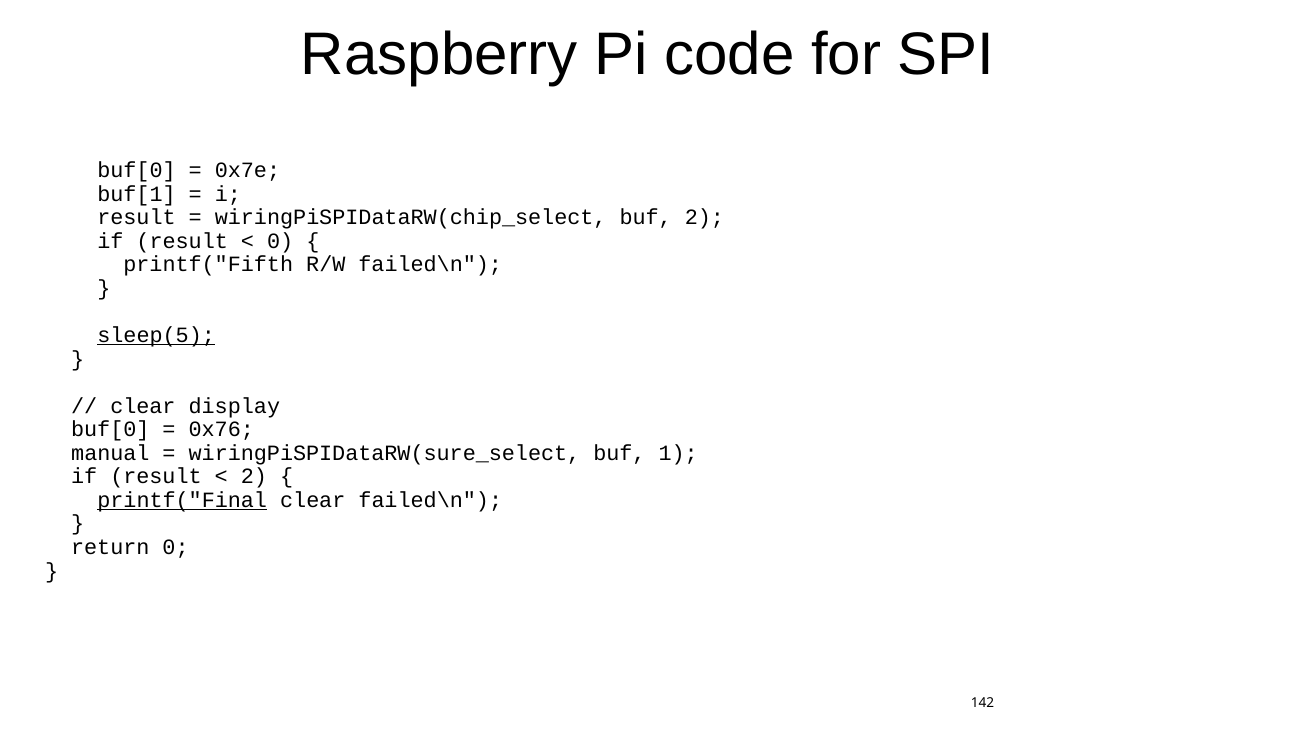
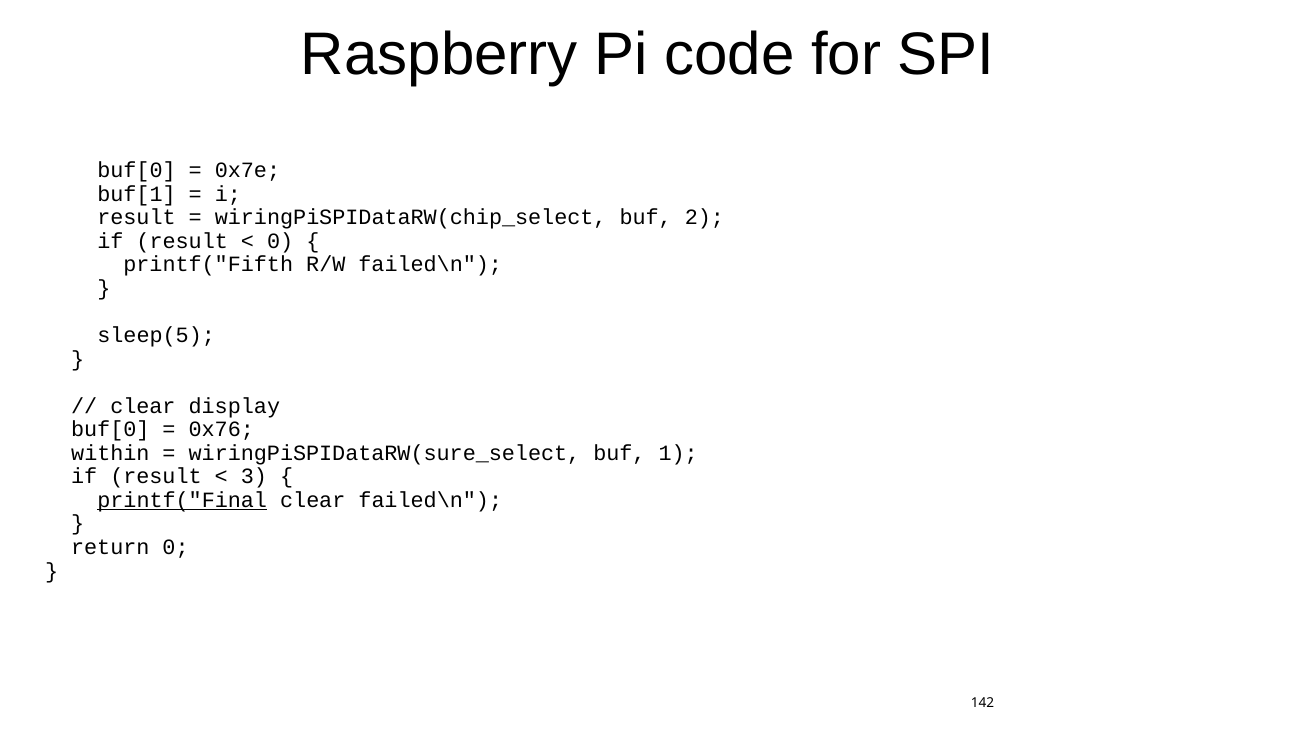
sleep(5 underline: present -> none
manual: manual -> within
2 at (254, 477): 2 -> 3
